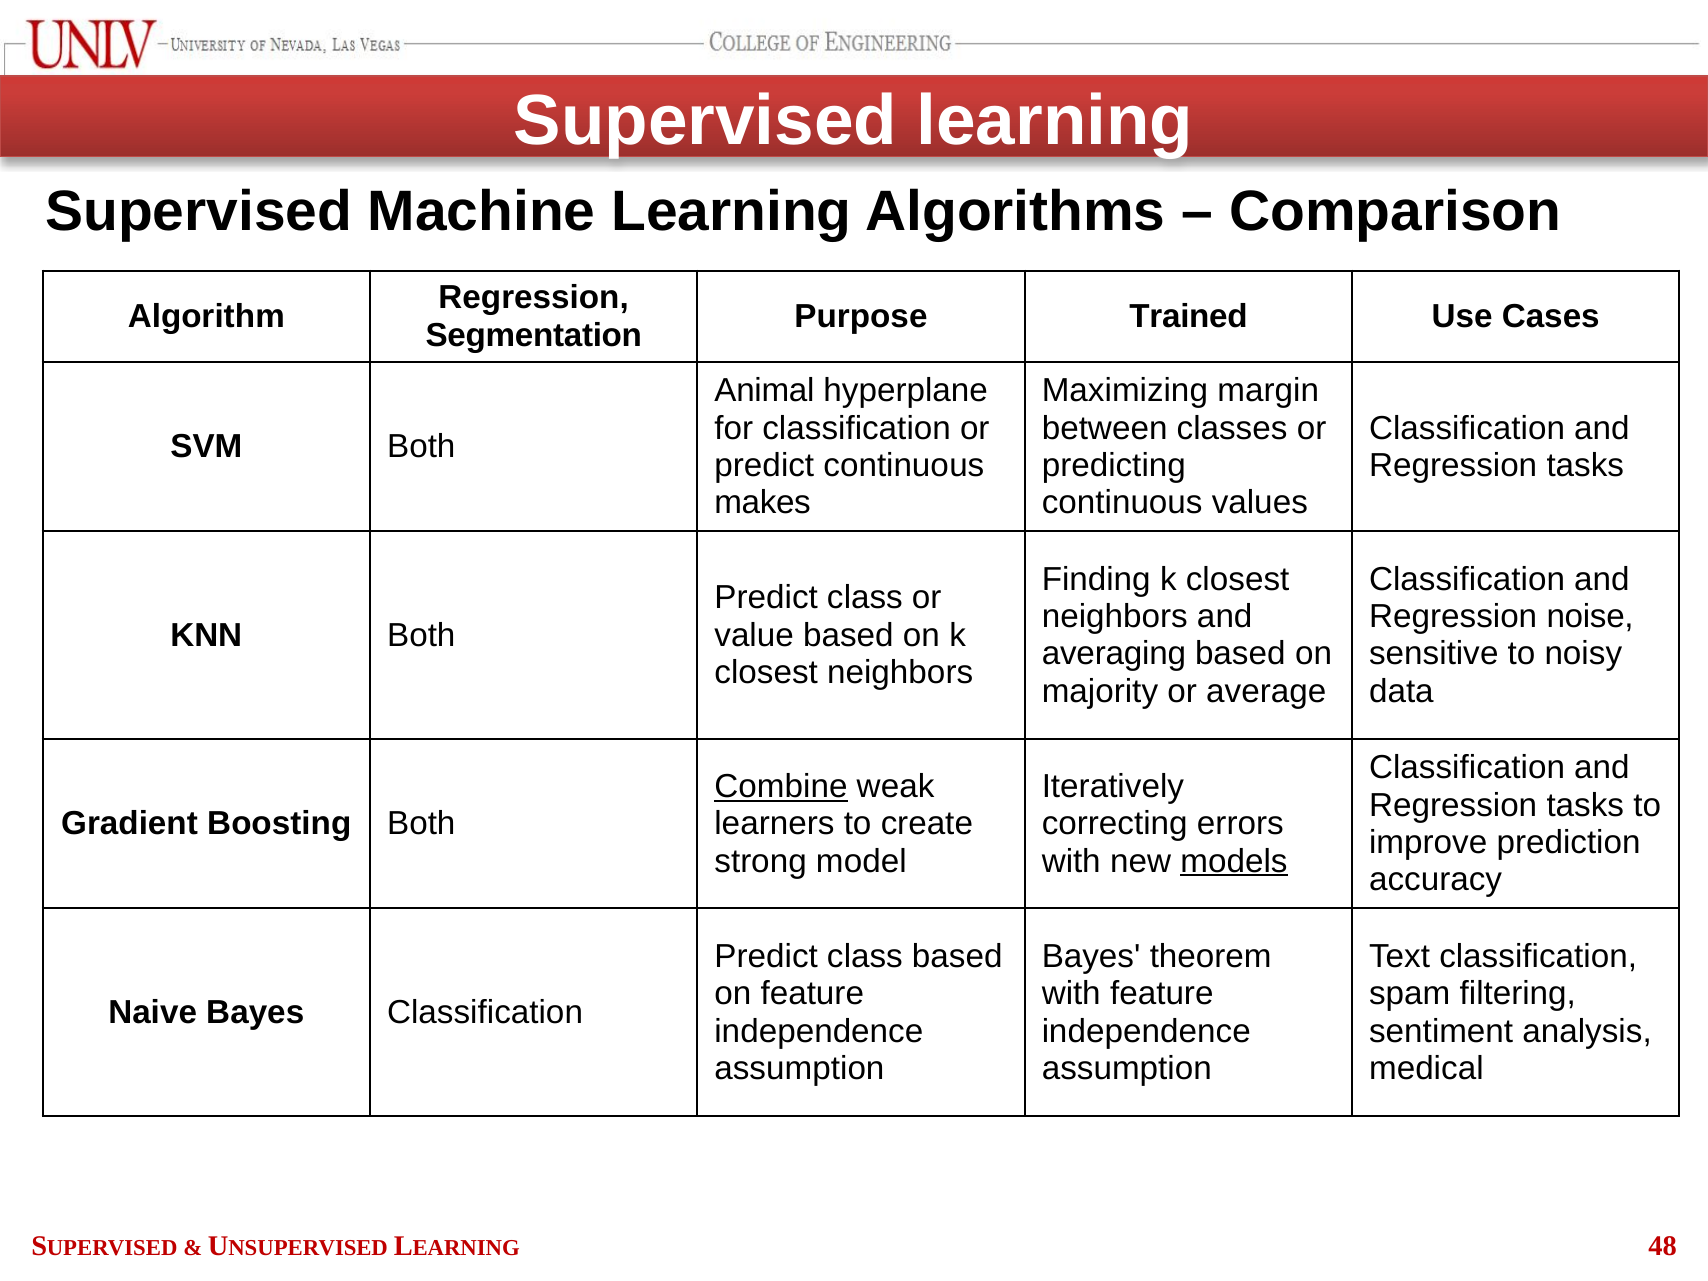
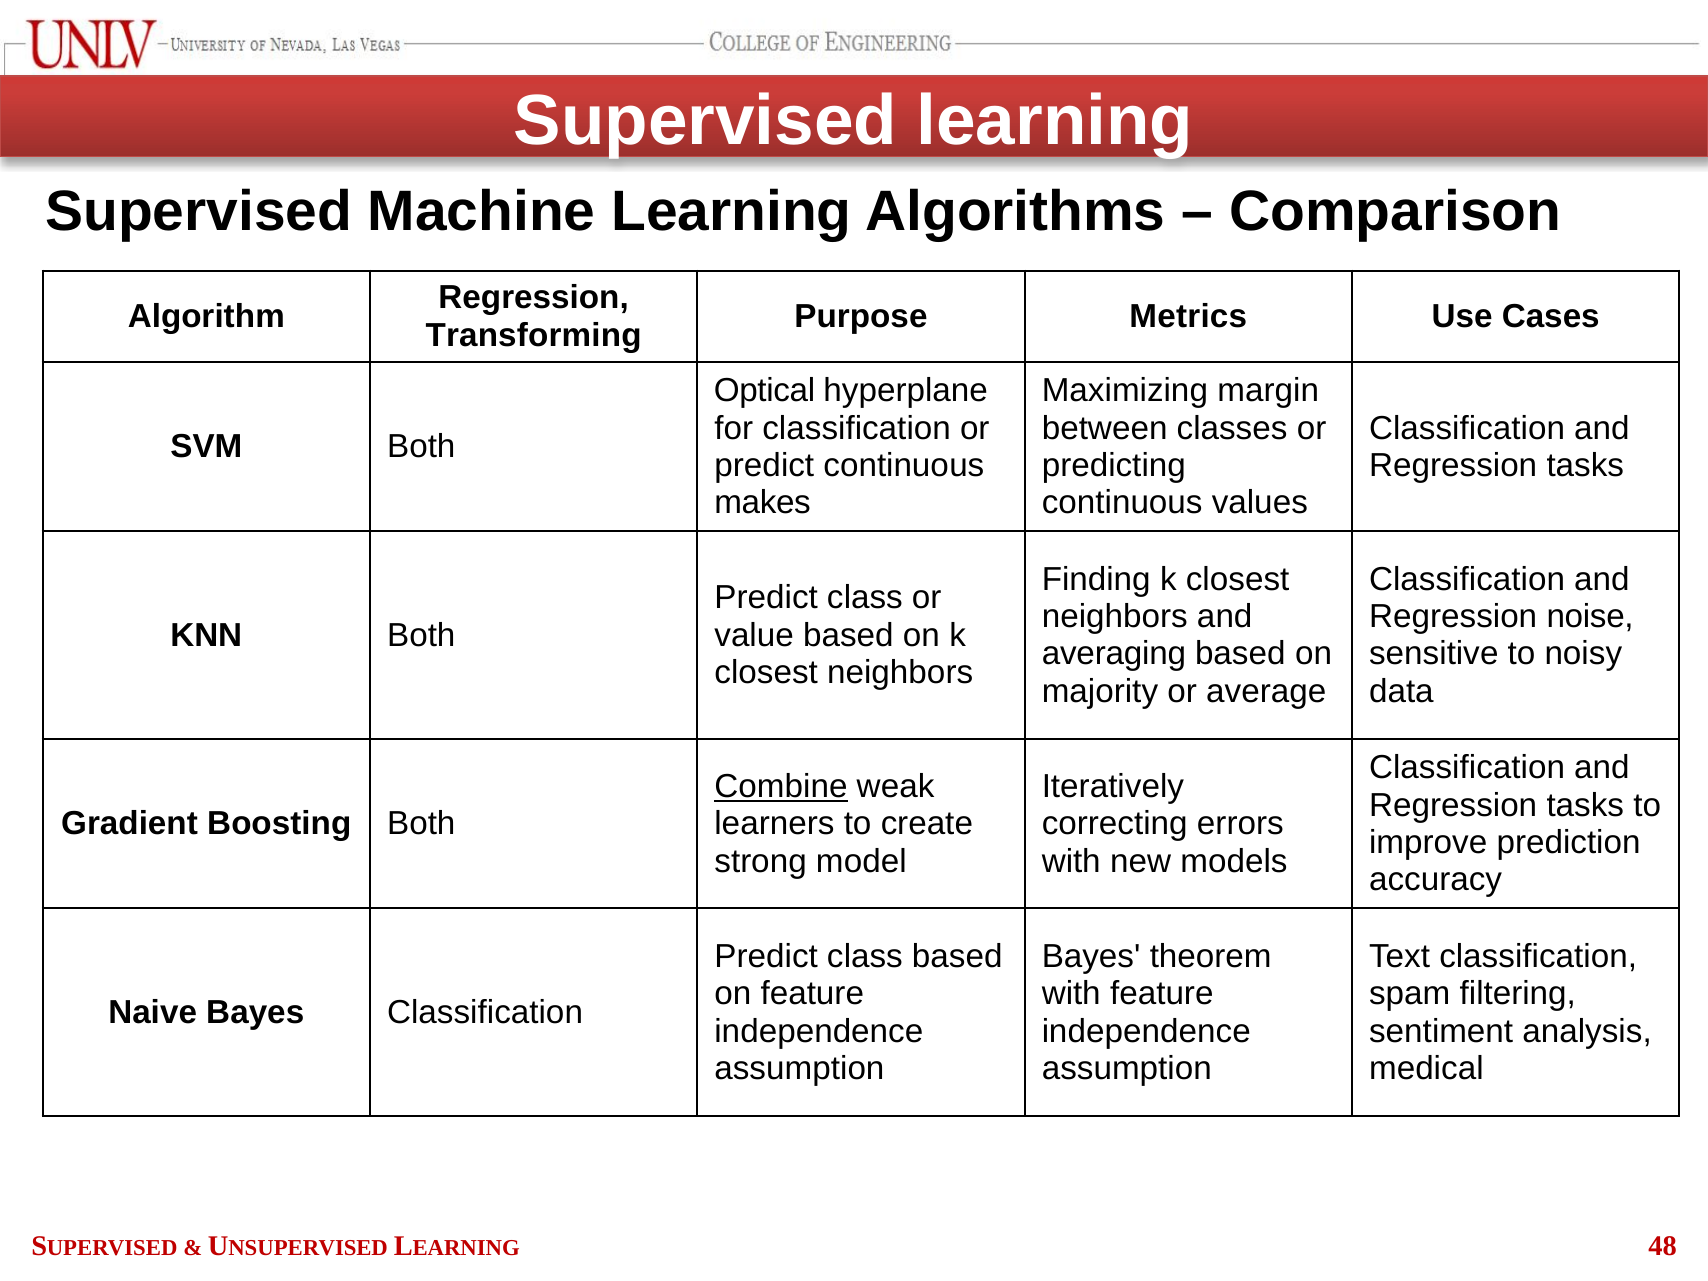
Trained: Trained -> Metrics
Segmentation: Segmentation -> Transforming
Animal: Animal -> Optical
models underline: present -> none
